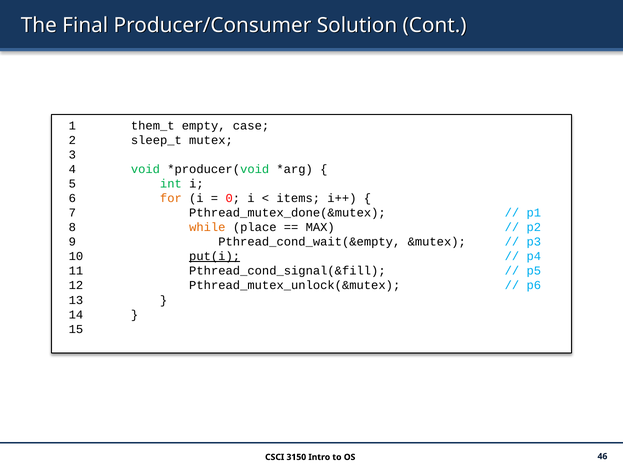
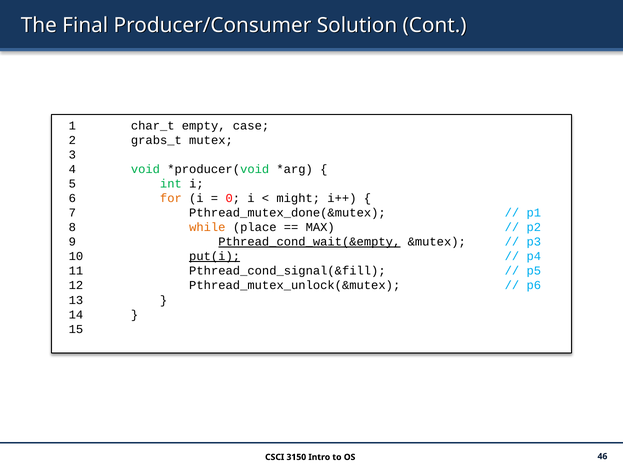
them_t: them_t -> char_t
sleep_t: sleep_t -> grabs_t
items: items -> might
Pthread_cond_wait(&empty underline: none -> present
